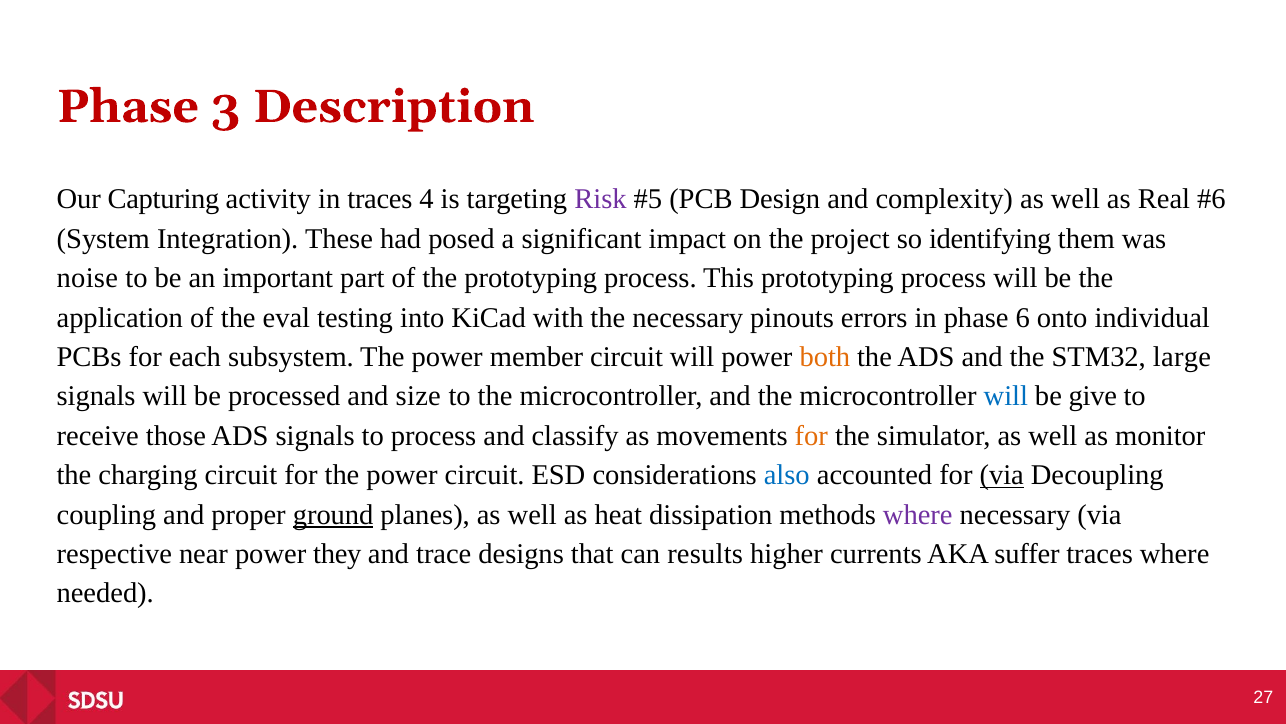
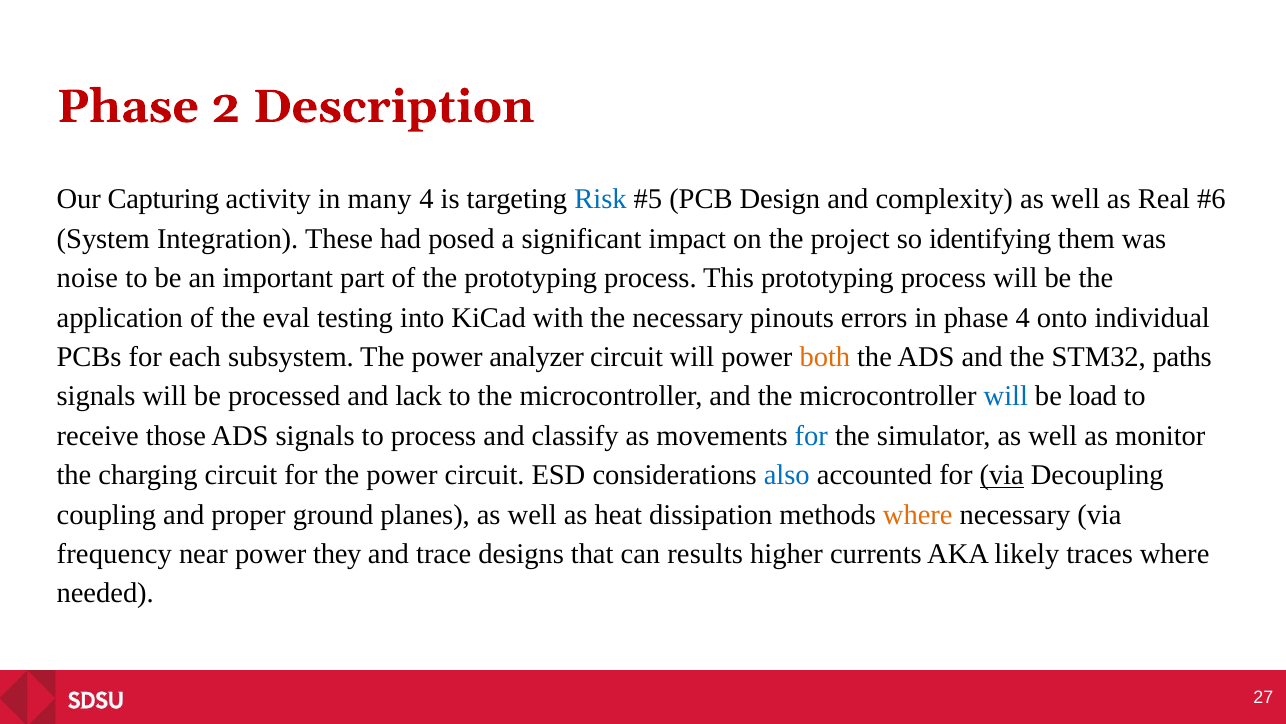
3: 3 -> 2
in traces: traces -> many
Risk colour: purple -> blue
phase 6: 6 -> 4
member: member -> analyzer
large: large -> paths
size: size -> lack
give: give -> load
for at (811, 436) colour: orange -> blue
ground underline: present -> none
where at (918, 514) colour: purple -> orange
respective: respective -> frequency
suffer: suffer -> likely
